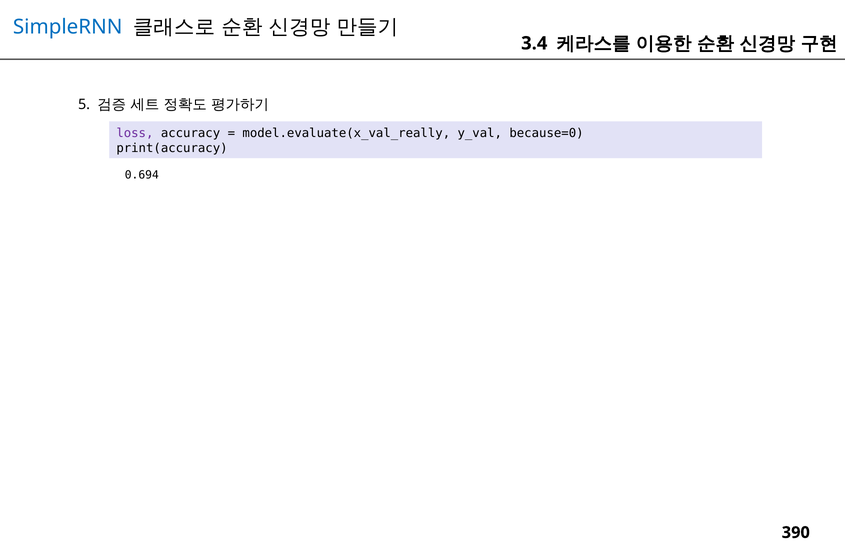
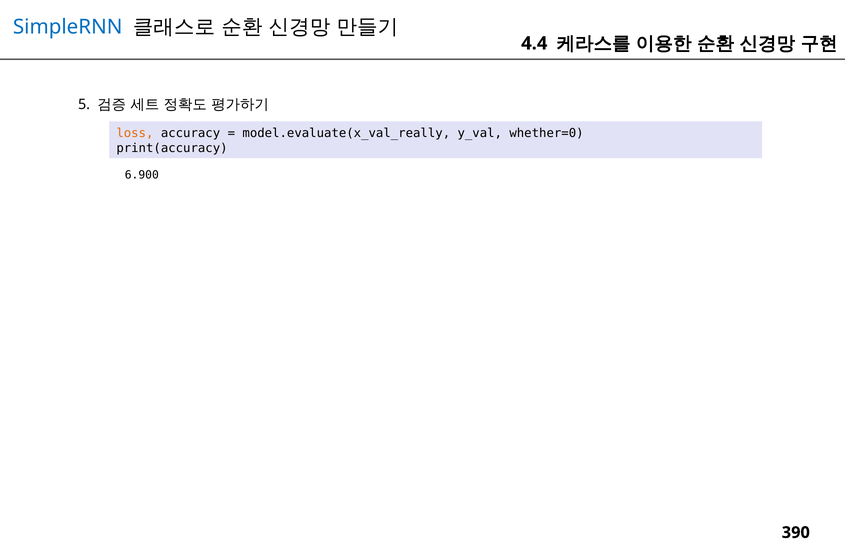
3.4: 3.4 -> 4.4
loss colour: purple -> orange
because=0: because=0 -> whether=0
0.694: 0.694 -> 6.900
